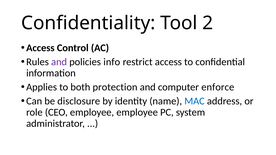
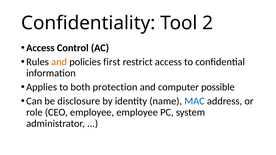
and at (59, 62) colour: purple -> orange
info: info -> first
enforce: enforce -> possible
